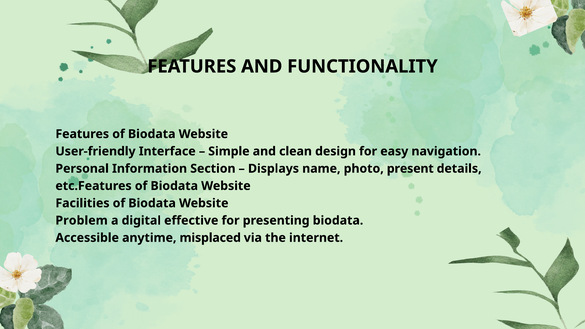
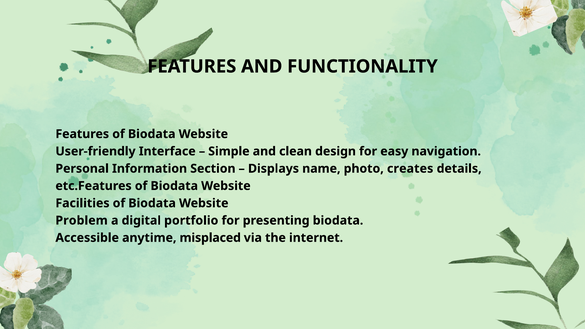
present: present -> creates
effective: effective -> portfolio
